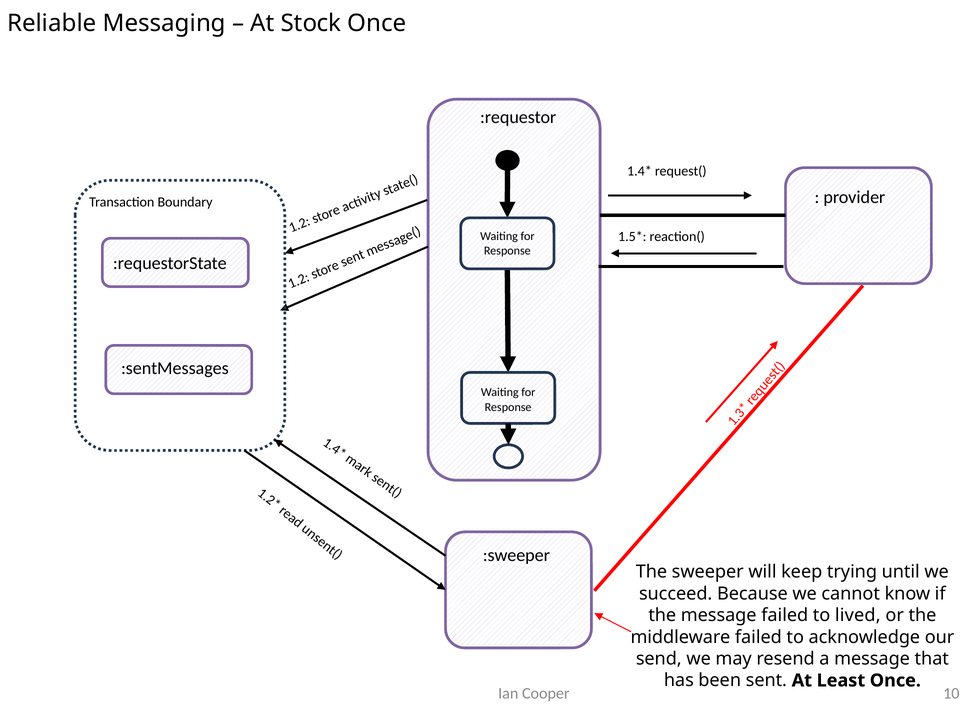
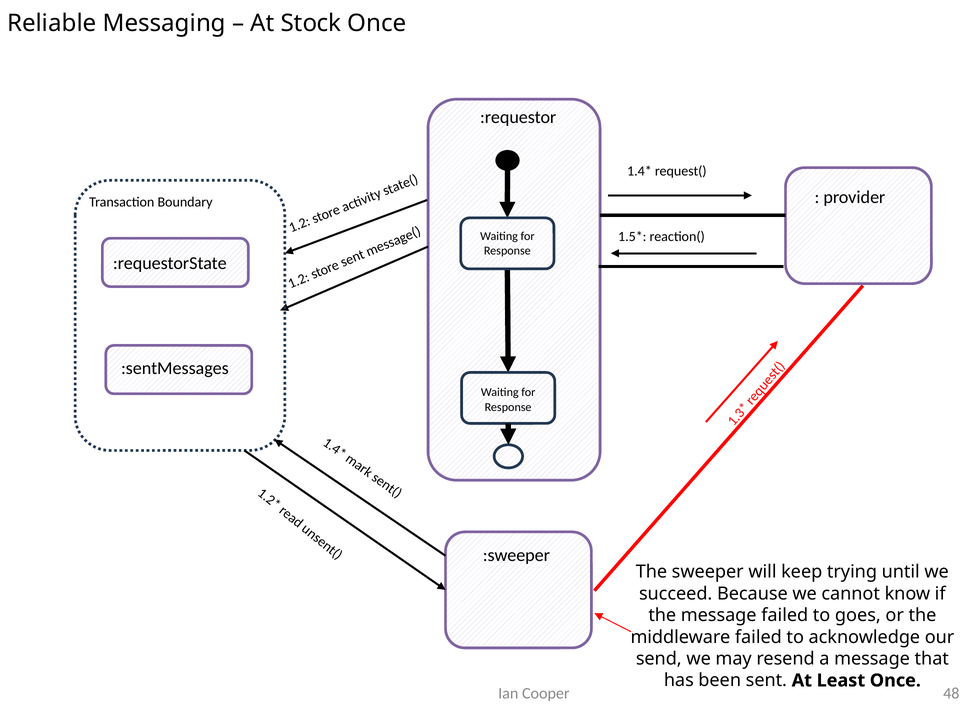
lived: lived -> goes
10: 10 -> 48
